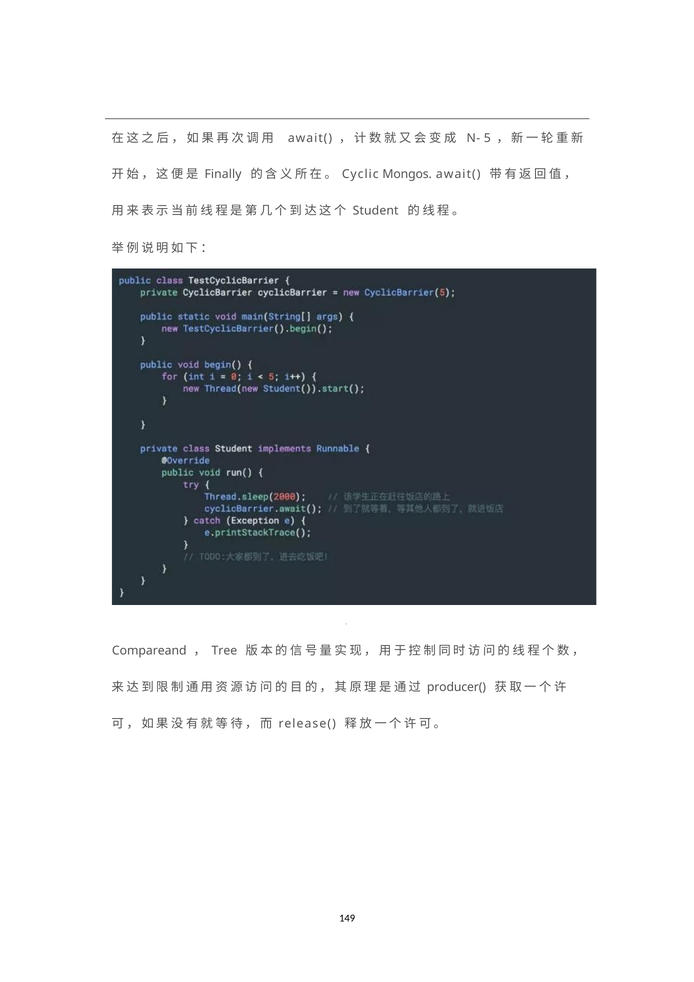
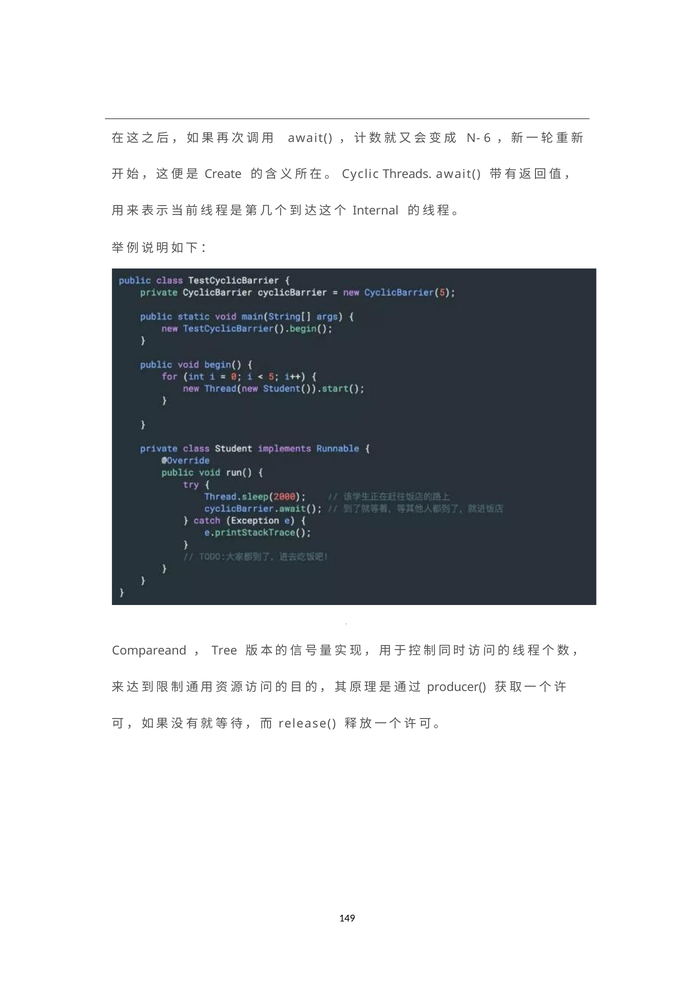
5: 5 -> 6
Finally: Finally -> Create
Mongos: Mongos -> Threads
Student: Student -> Internal
